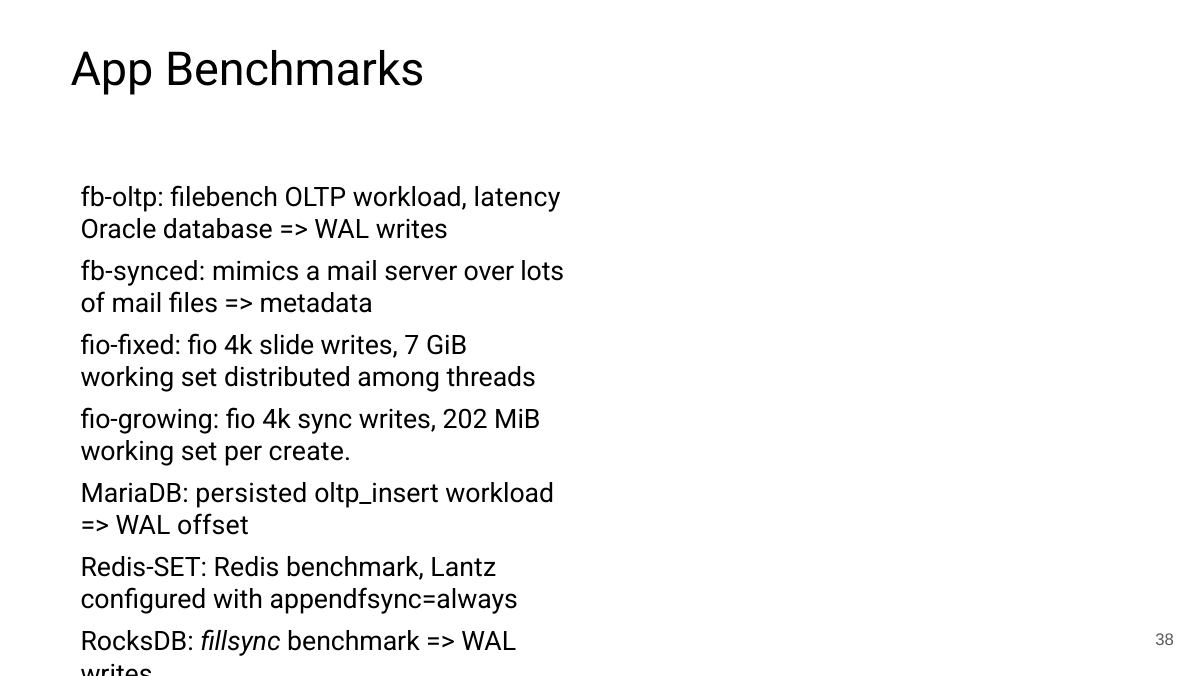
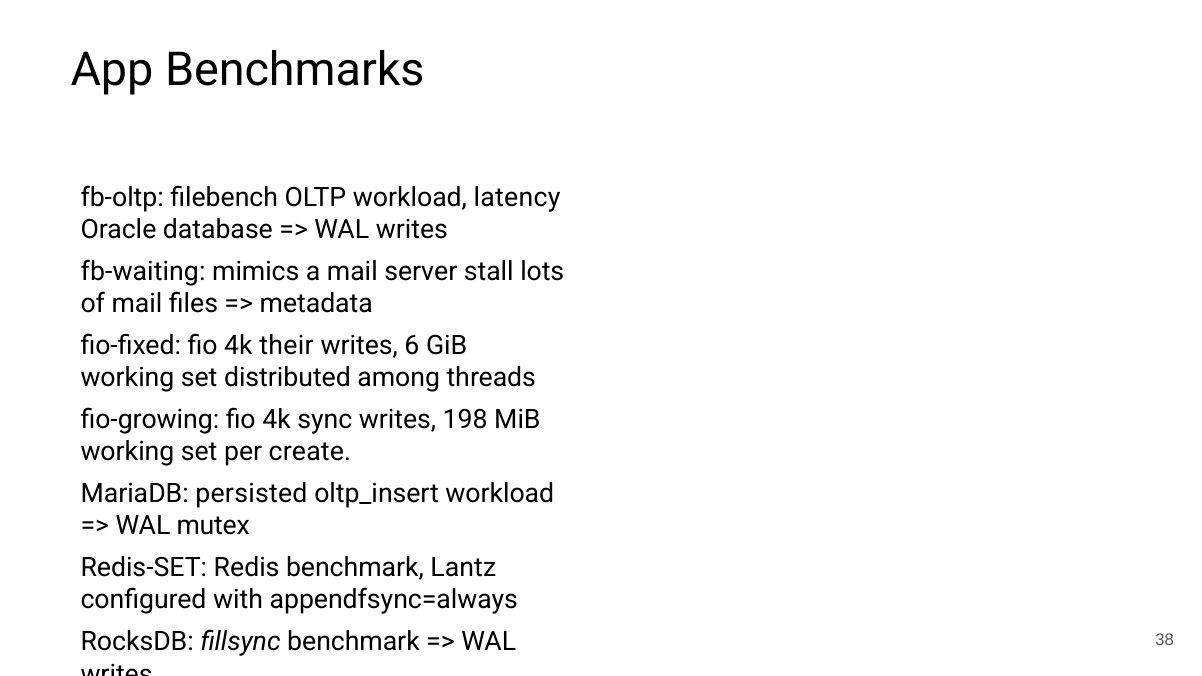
fb-synced: fb-synced -> fb-waiting
over: over -> stall
slide: slide -> their
7: 7 -> 6
202: 202 -> 198
offset: offset -> mutex
